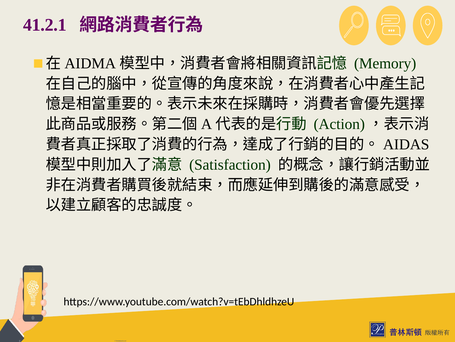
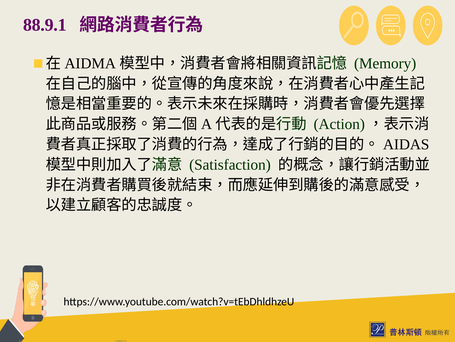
41.2.1: 41.2.1 -> 88.9.1
